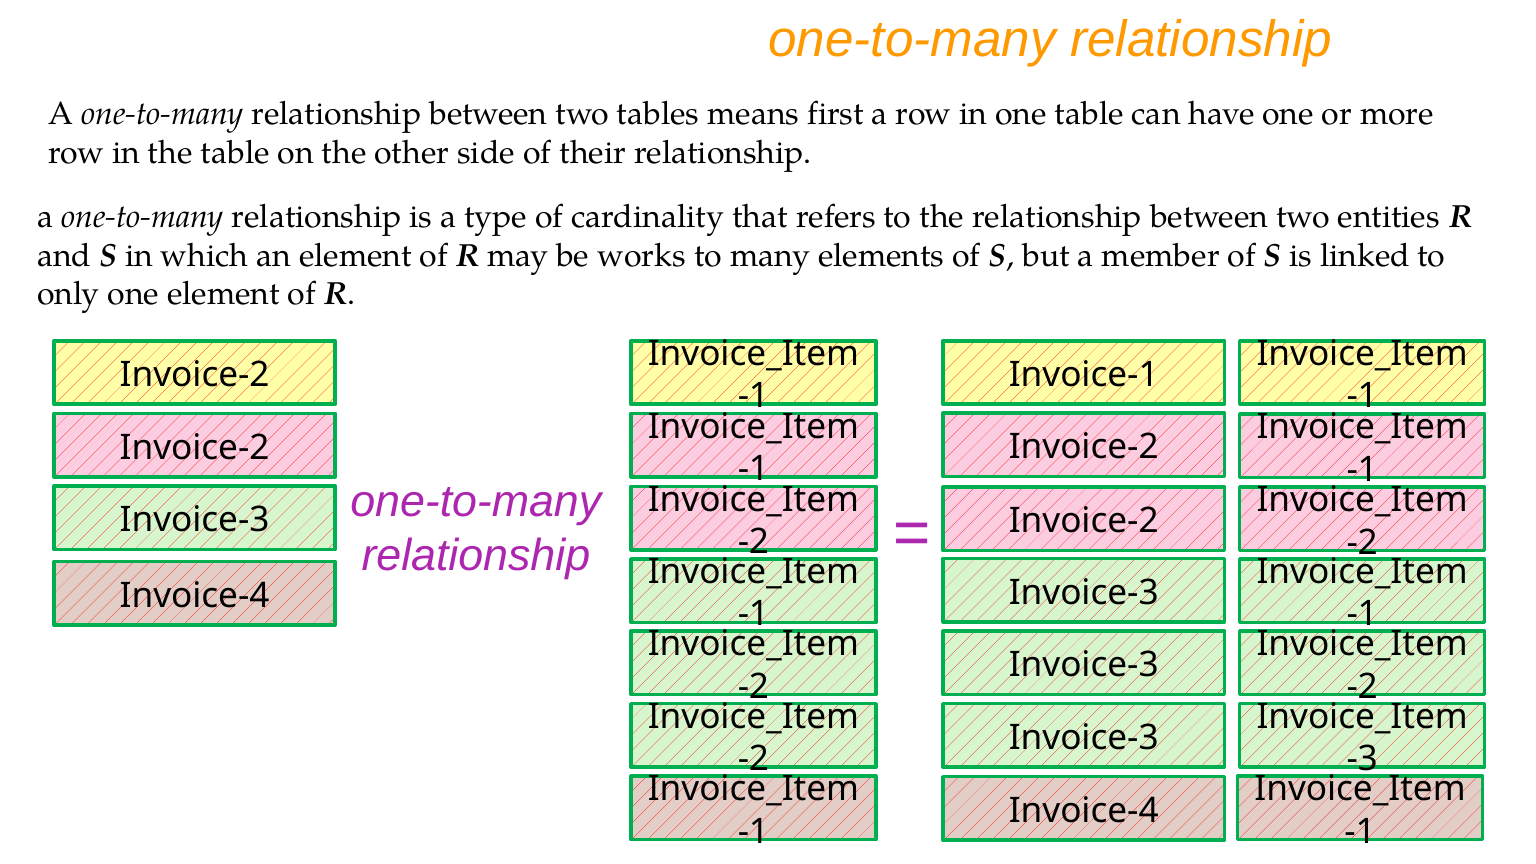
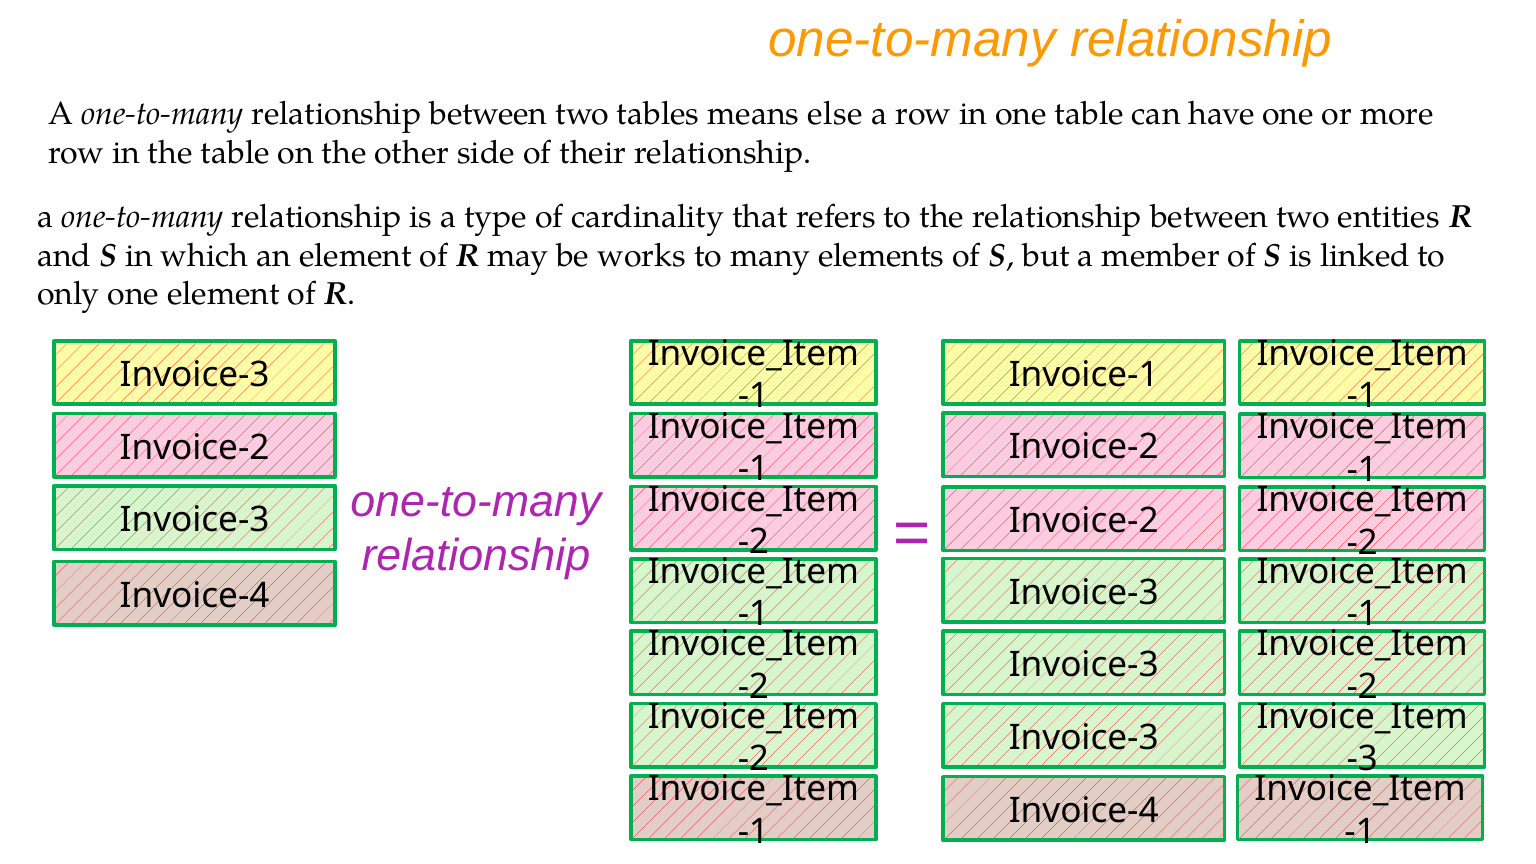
first: first -> else
Invoice-2 at (195, 375): Invoice-2 -> Invoice-3
